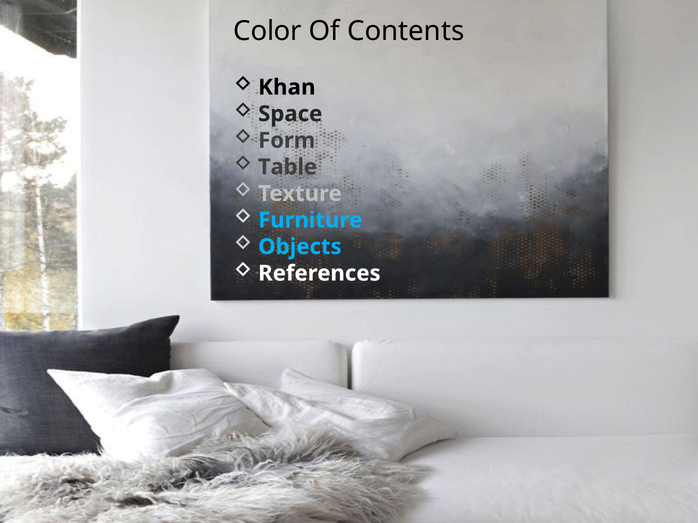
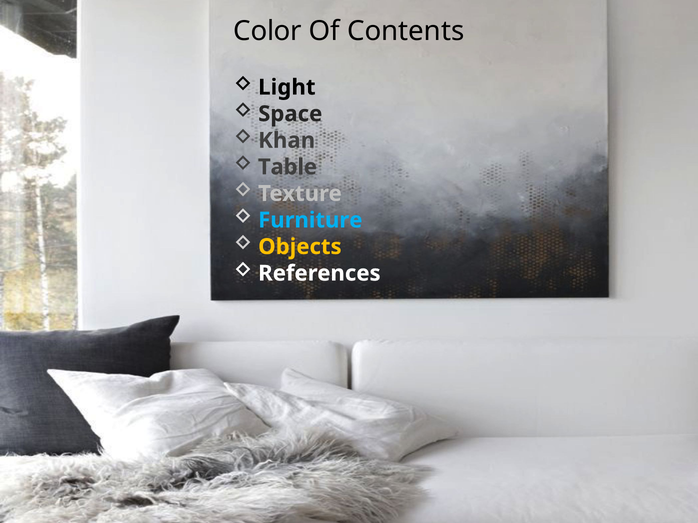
Khan: Khan -> Light
Form: Form -> Khan
Objects colour: light blue -> yellow
